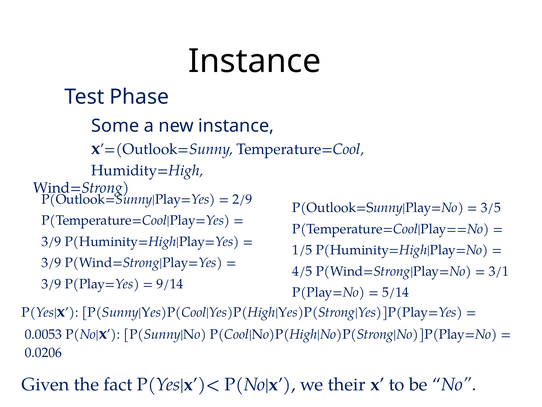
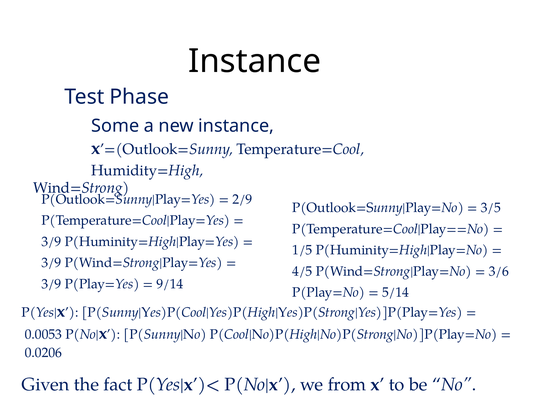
3/1: 3/1 -> 3/6
their: their -> from
